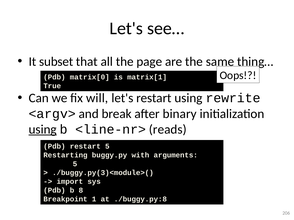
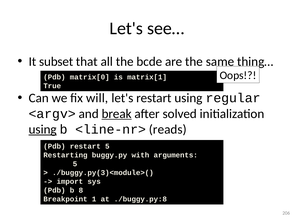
page: page -> bcde
rewrite: rewrite -> regular
break underline: none -> present
binary: binary -> solved
